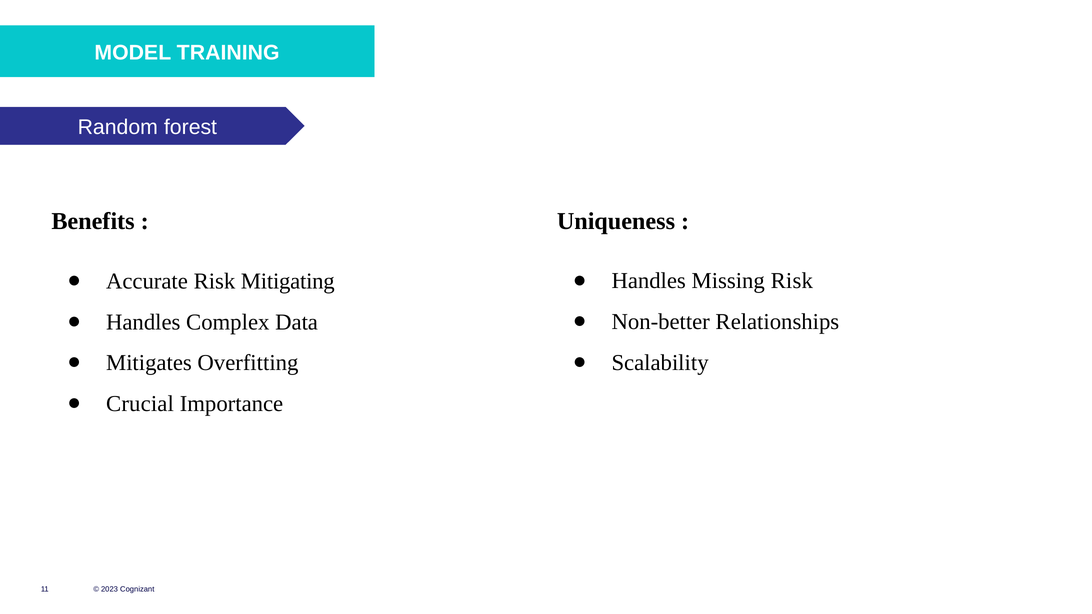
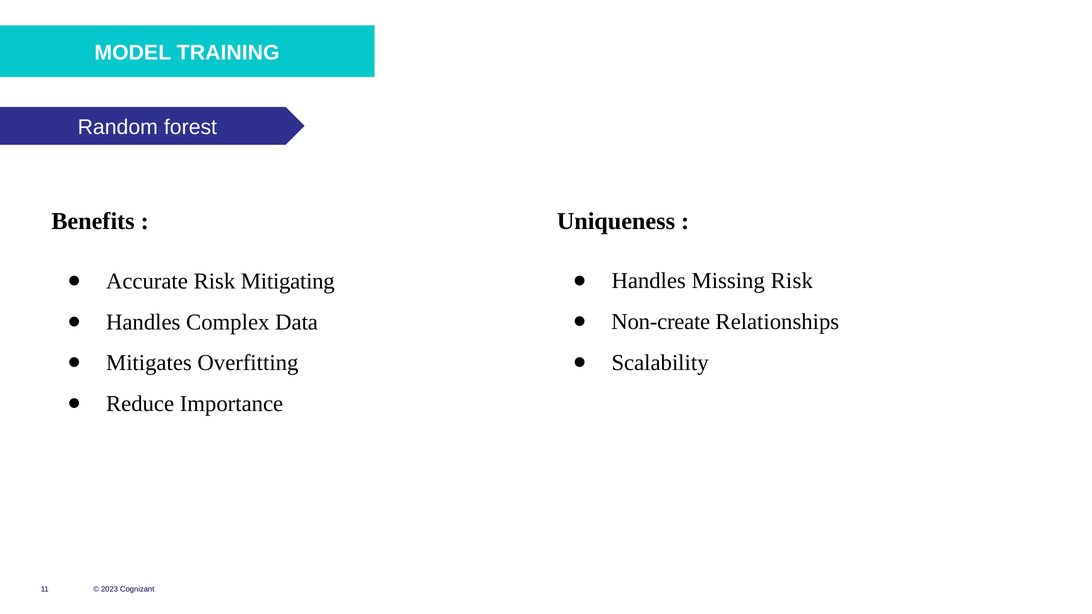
Non-better: Non-better -> Non-create
Crucial: Crucial -> Reduce
